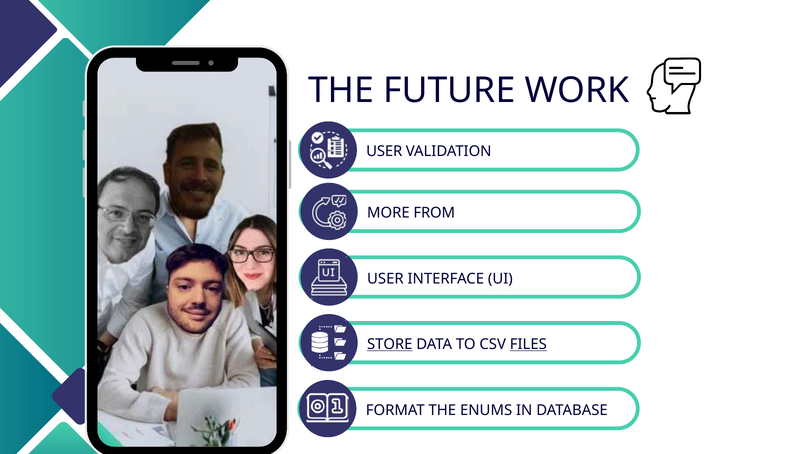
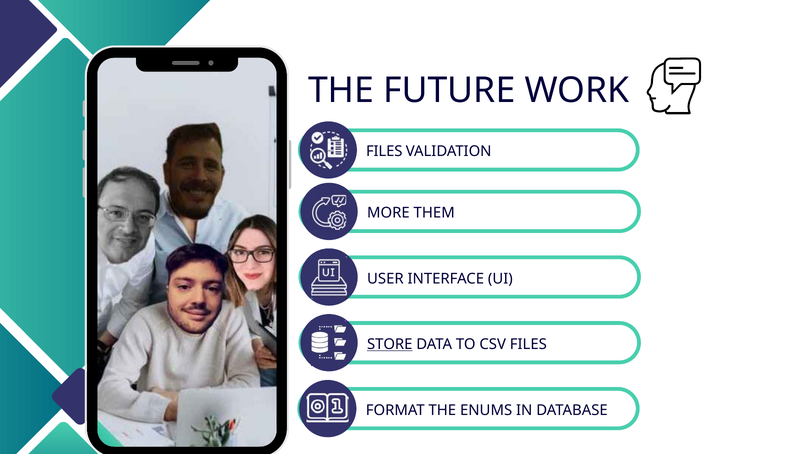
USER at (384, 151): USER -> FILES
FROM: FROM -> THEM
FILES at (528, 344) underline: present -> none
